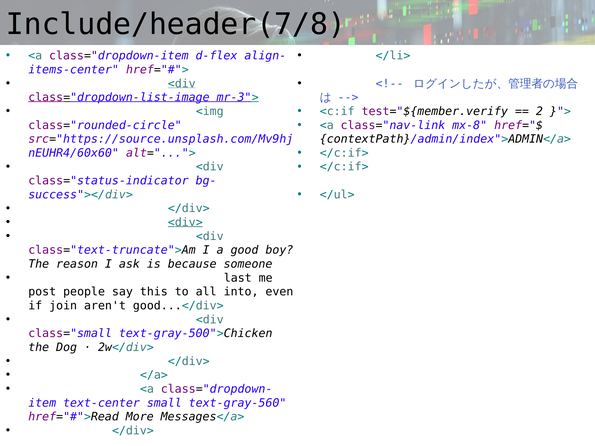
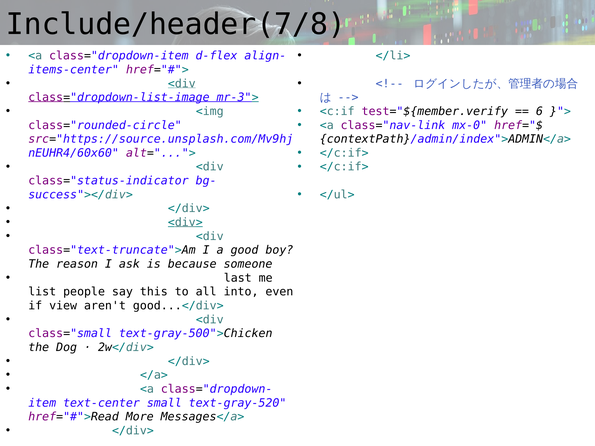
2: 2 -> 6
mx-8: mx-8 -> mx-0
post: post -> list
join: join -> view
text-gray-560: text-gray-560 -> text-gray-520
